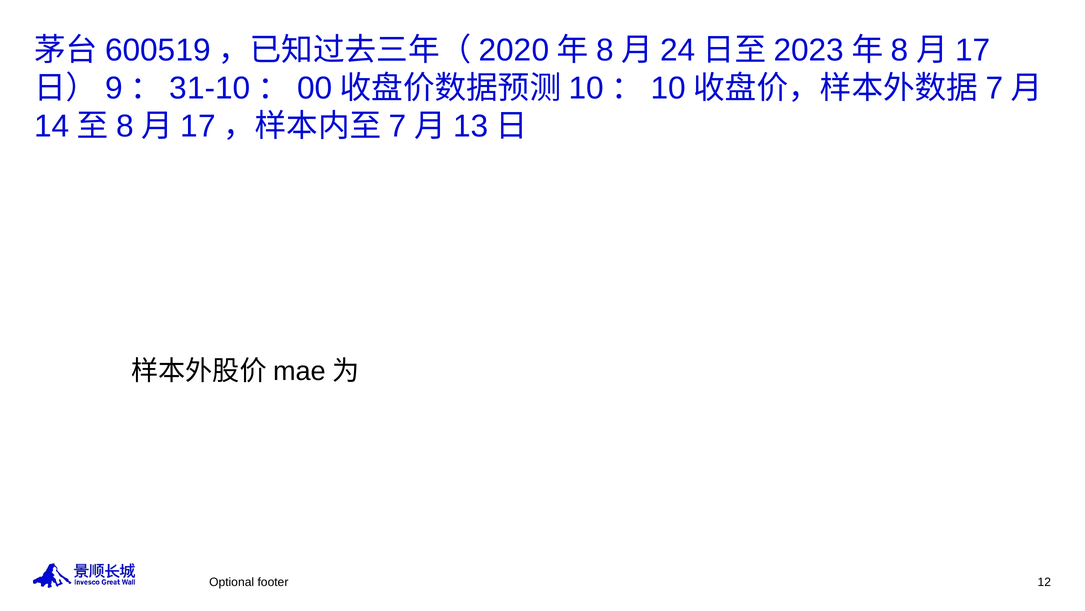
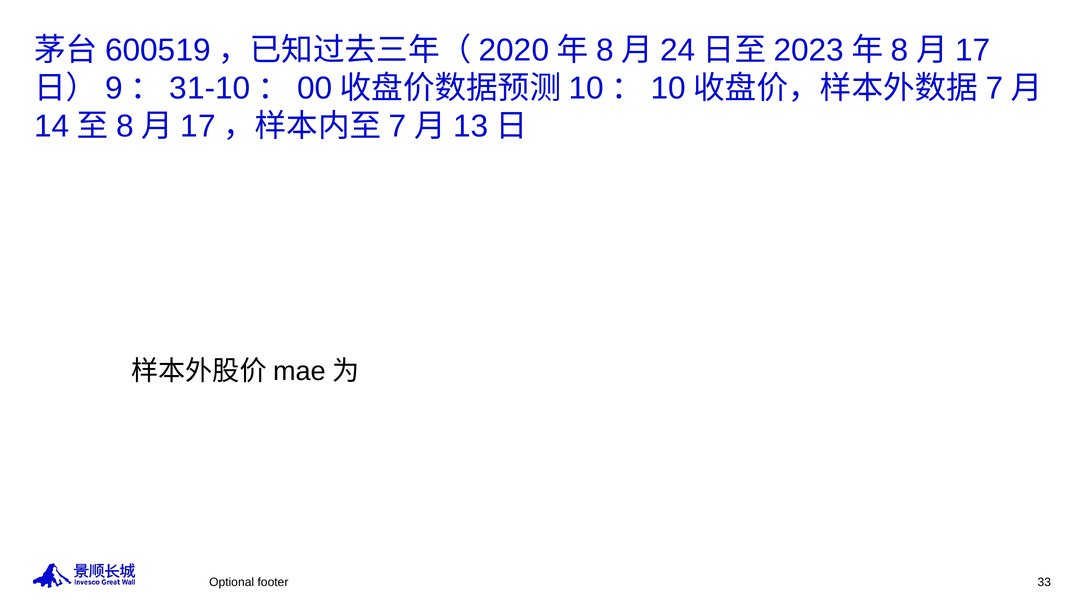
12: 12 -> 33
